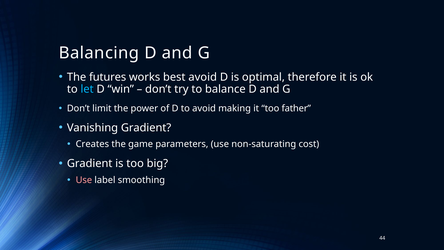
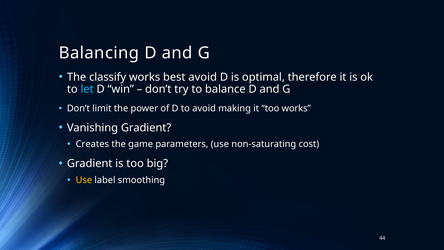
futures: futures -> classify
too father: father -> works
Use at (84, 180) colour: pink -> yellow
